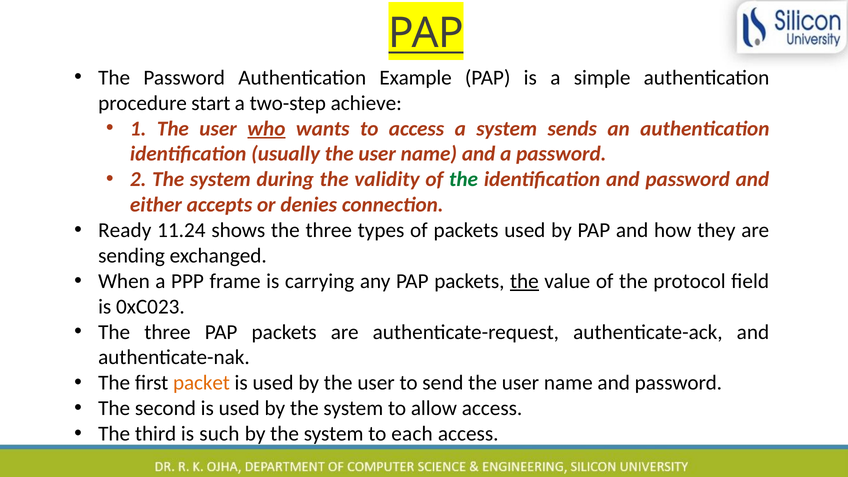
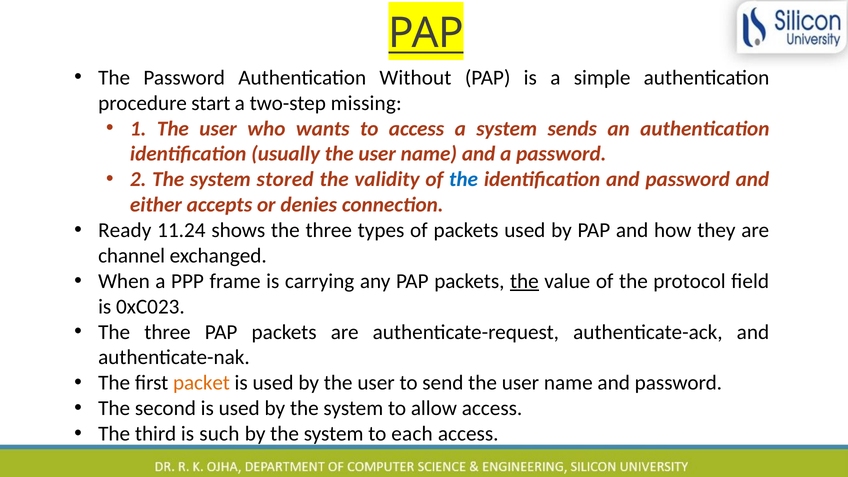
Example: Example -> Without
achieve: achieve -> missing
who underline: present -> none
during: during -> stored
the at (464, 179) colour: green -> blue
sending: sending -> channel
